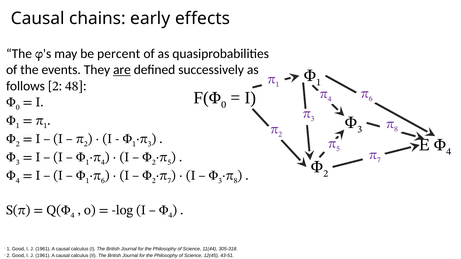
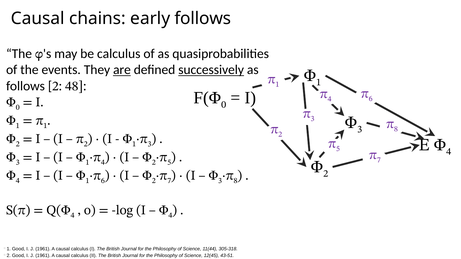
early effects: effects -> follows
be percent: percent -> calculus
successively underline: none -> present
